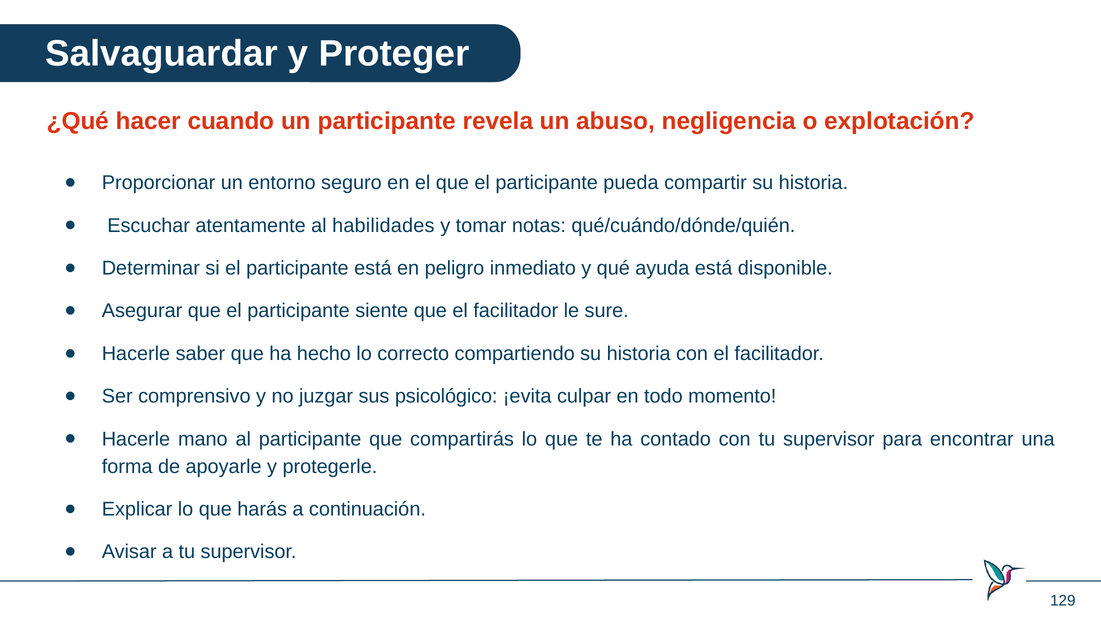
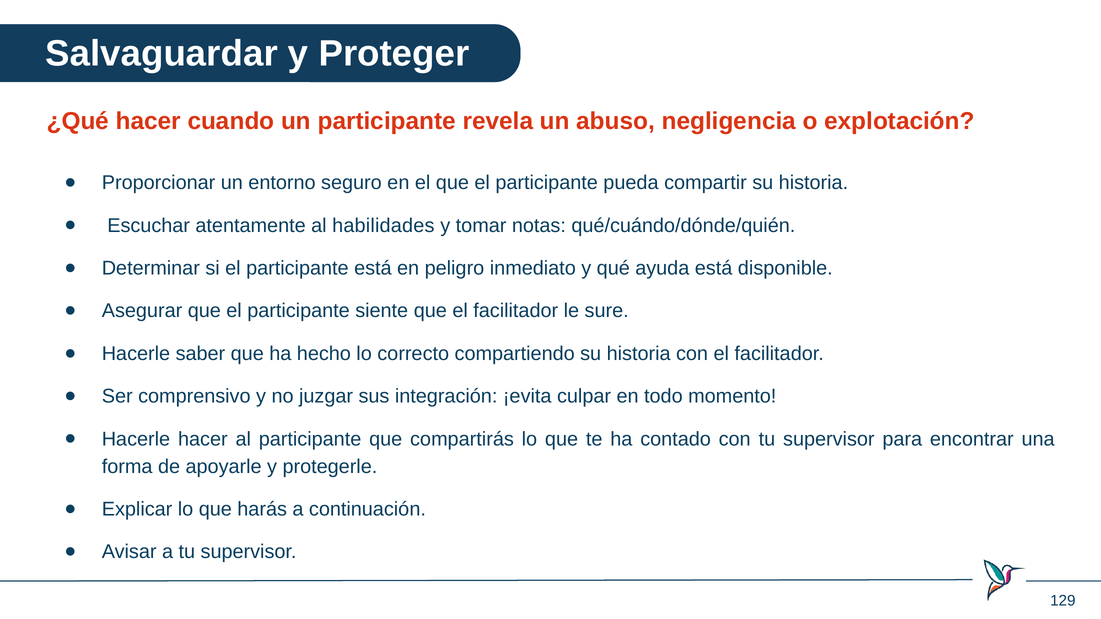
psicológico: psicológico -> integración
Hacerle mano: mano -> hacer
